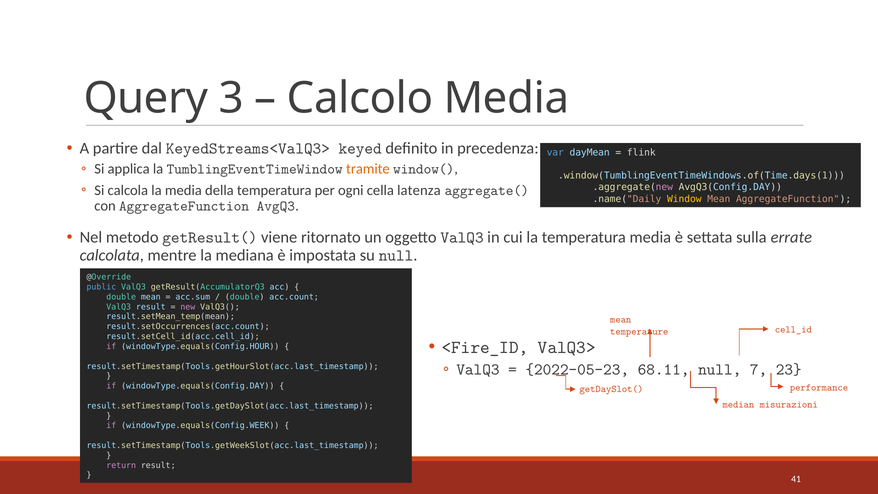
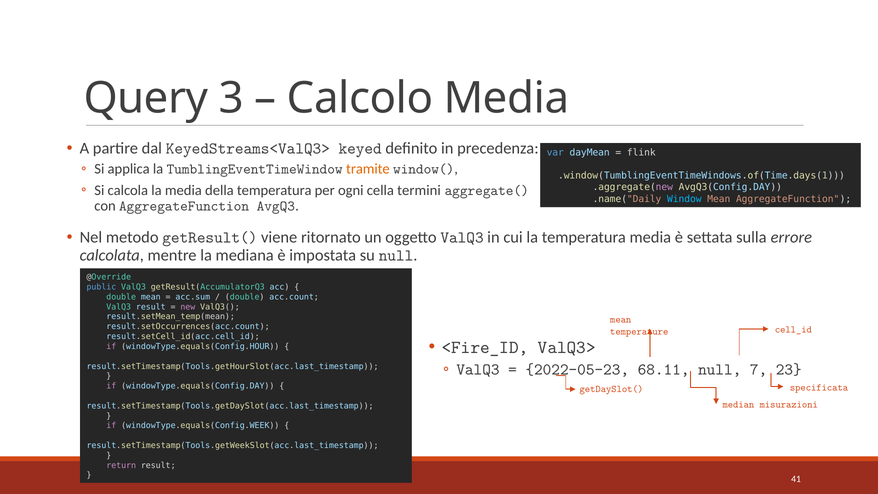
latenza: latenza -> termini
Window colour: yellow -> light blue
errate: errate -> errore
performance: performance -> specificata
